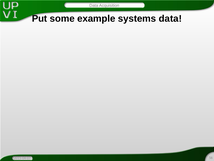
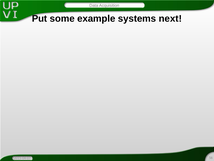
systems data: data -> next
